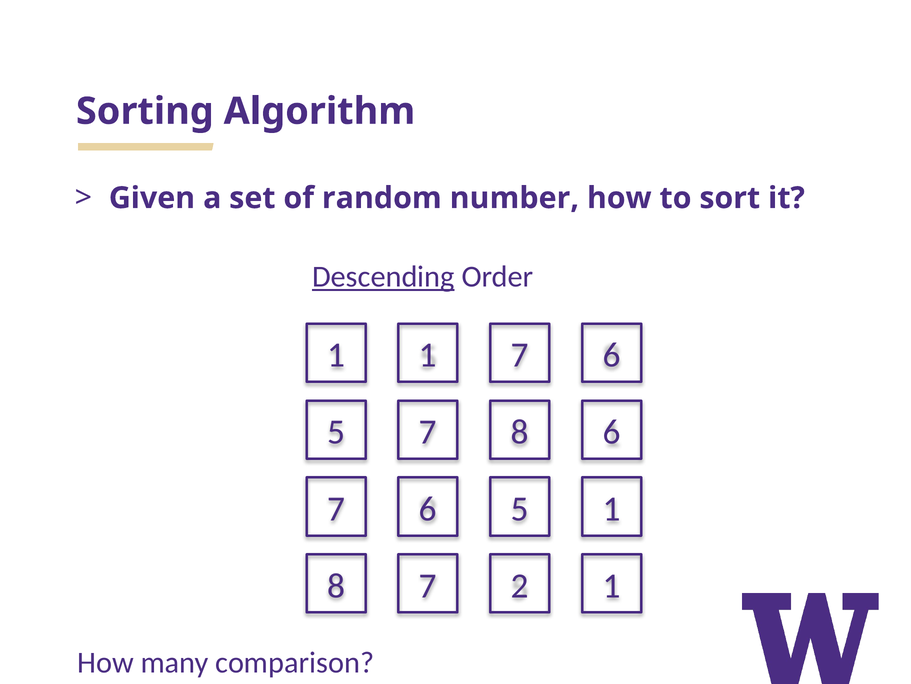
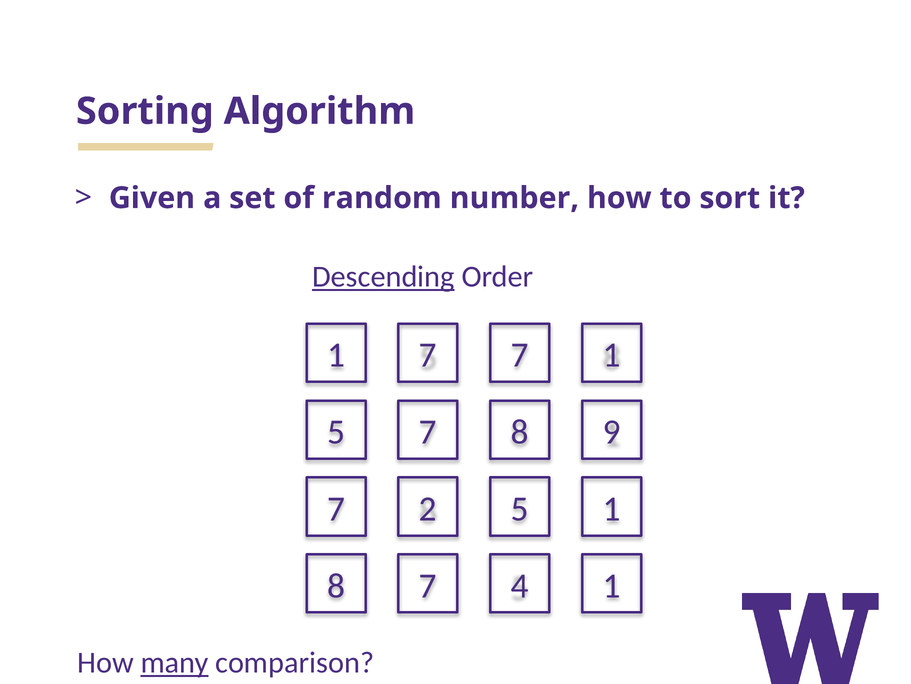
1 1: 1 -> 7
6 at (612, 355): 6 -> 1
8 6: 6 -> 9
6 at (428, 508): 6 -> 2
2: 2 -> 4
many underline: none -> present
